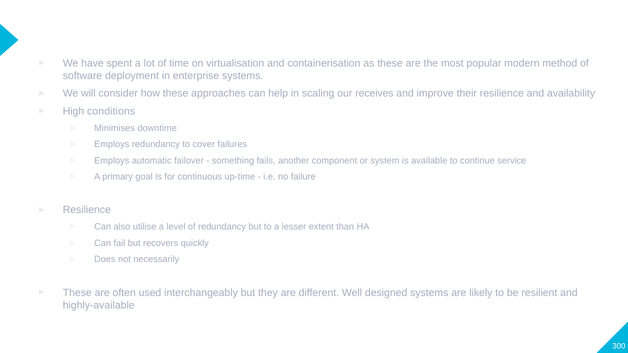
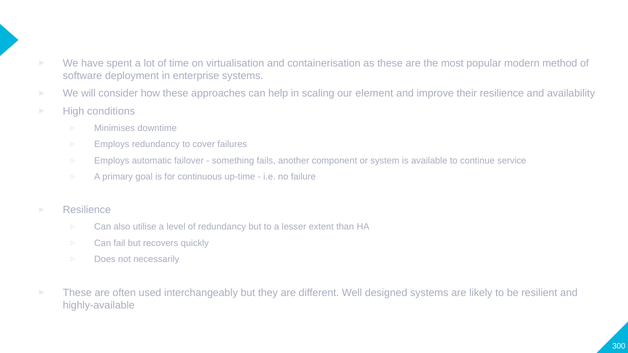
receives: receives -> element
